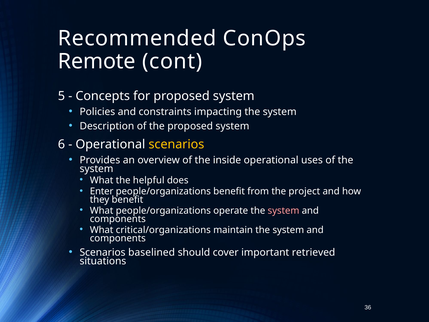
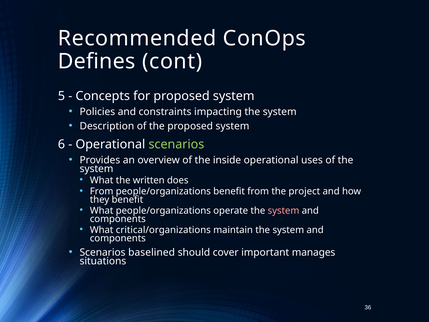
Remote: Remote -> Defines
scenarios at (176, 144) colour: yellow -> light green
helpful: helpful -> written
Enter at (102, 191): Enter -> From
retrieved: retrieved -> manages
